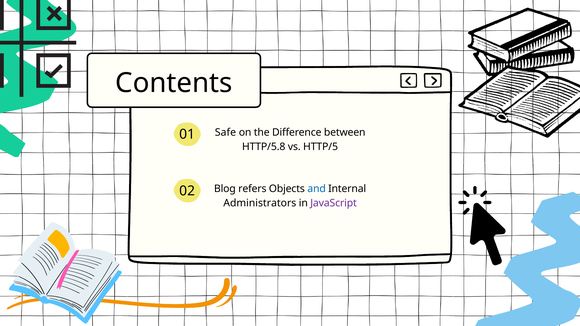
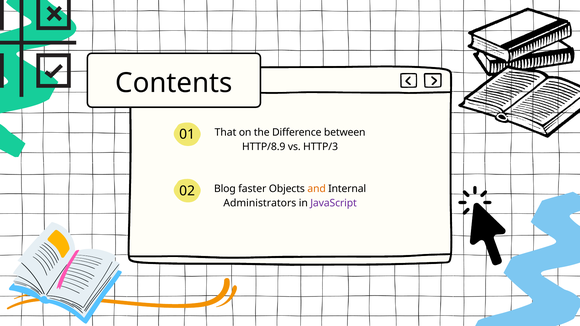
Safe: Safe -> That
HTTP/5.8: HTTP/5.8 -> HTTP/8.9
HTTP/5: HTTP/5 -> HTTP/3
refers: refers -> faster
and colour: blue -> orange
